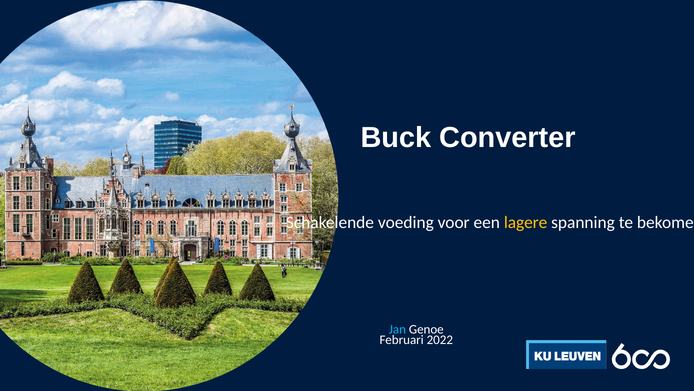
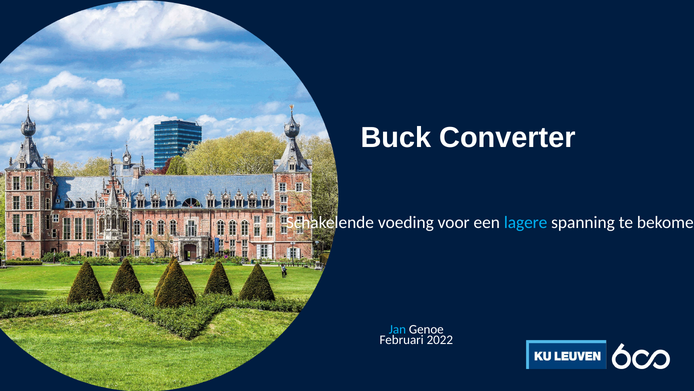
lagere colour: yellow -> light blue
